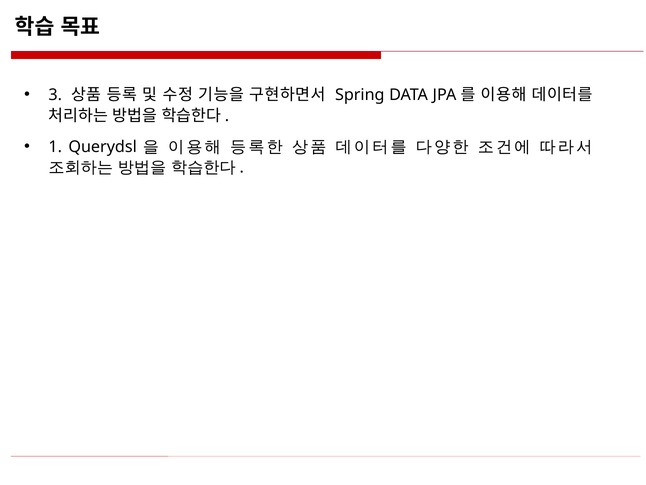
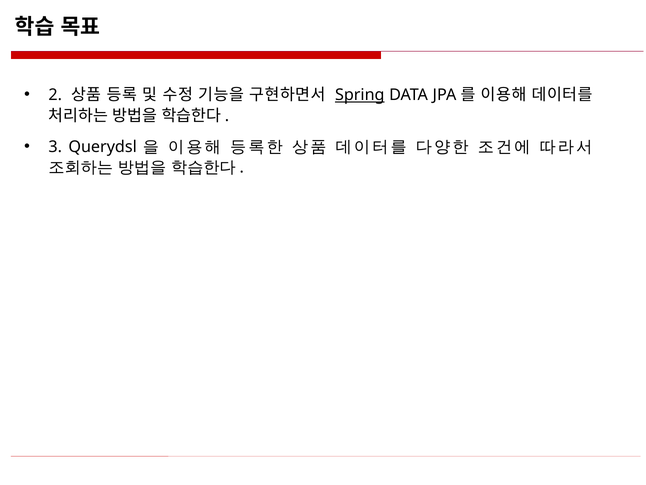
3: 3 -> 2
Spring underline: none -> present
1: 1 -> 3
